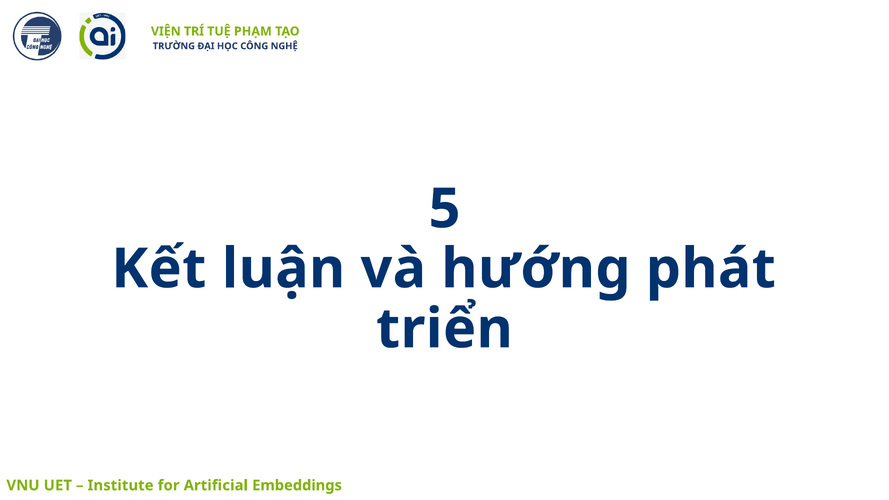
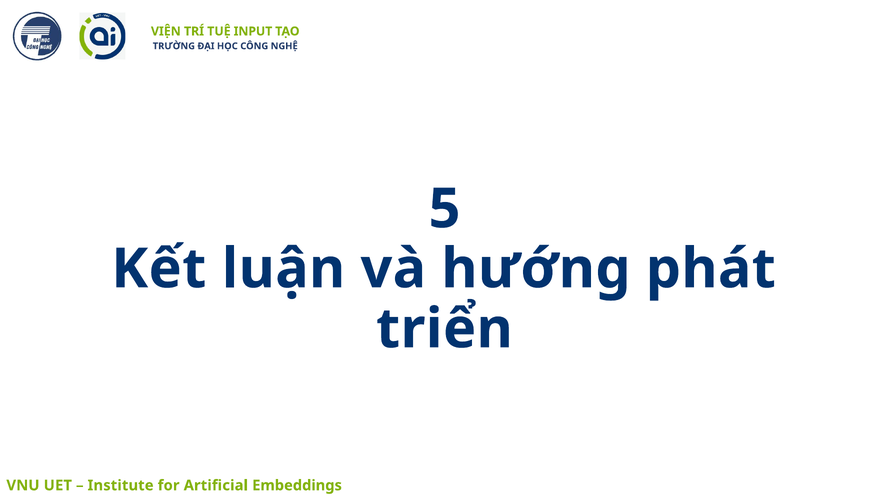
PHẠM: PHẠM -> INPUT
